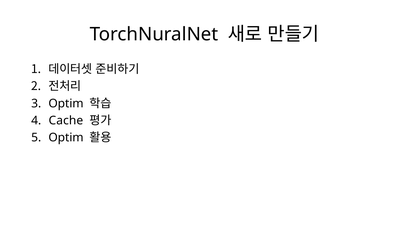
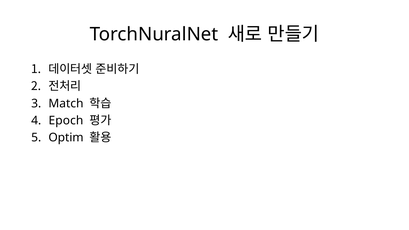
Optim at (66, 103): Optim -> Match
Cache: Cache -> Epoch
